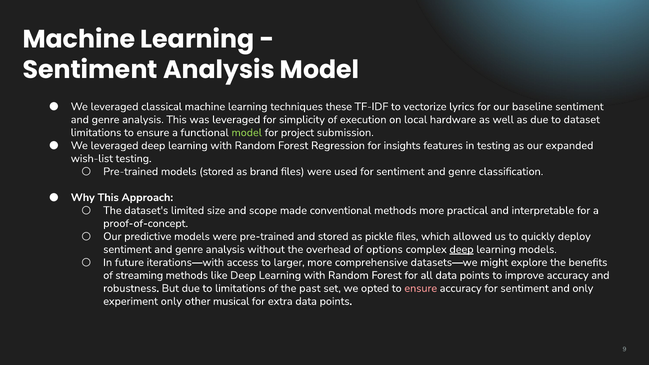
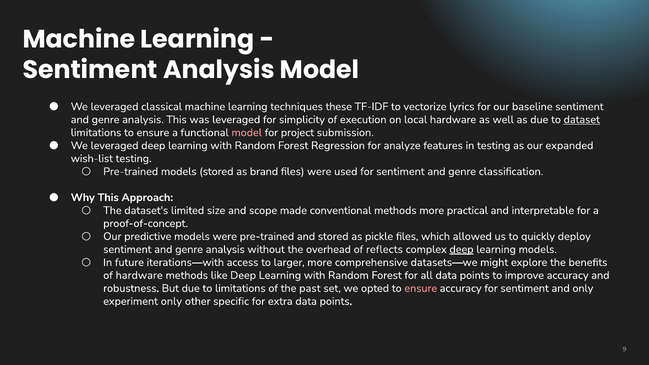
dataset underline: none -> present
model at (247, 133) colour: light green -> pink
insights: insights -> analyze
options: options -> reflects
of streaming: streaming -> hardware
musical: musical -> specific
